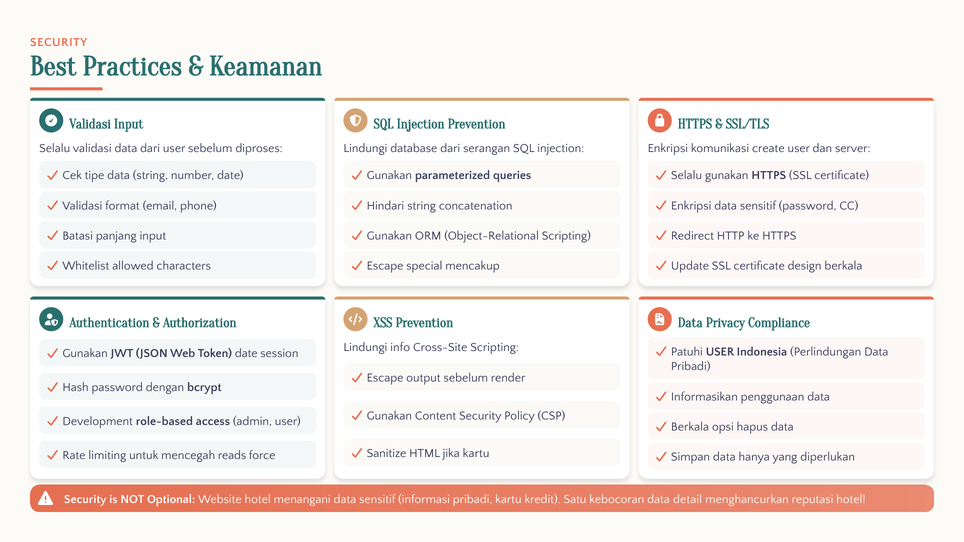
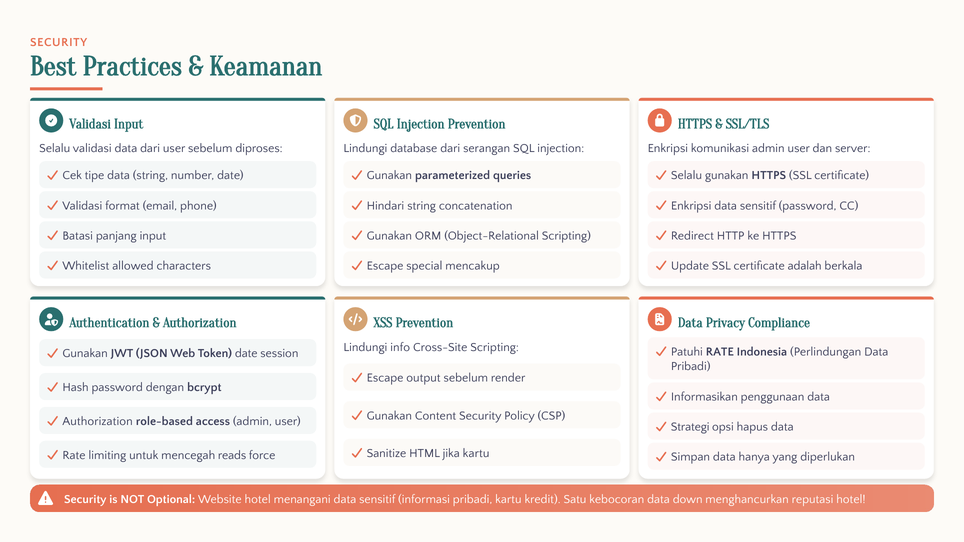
komunikasi create: create -> admin
design: design -> adalah
Patuhi USER: USER -> RATE
Development at (98, 421): Development -> Authorization
Berkala at (690, 427): Berkala -> Strategi
detail: detail -> down
